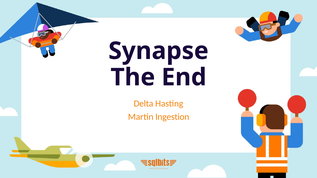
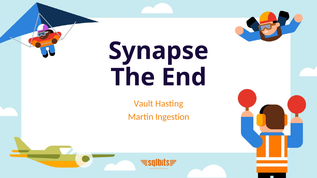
Delta: Delta -> Vault
